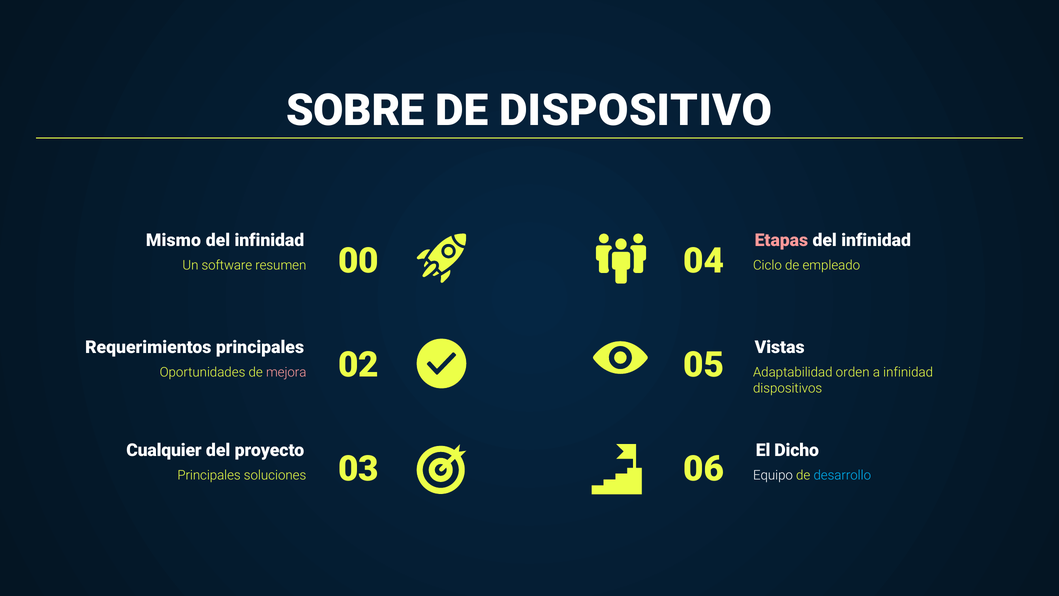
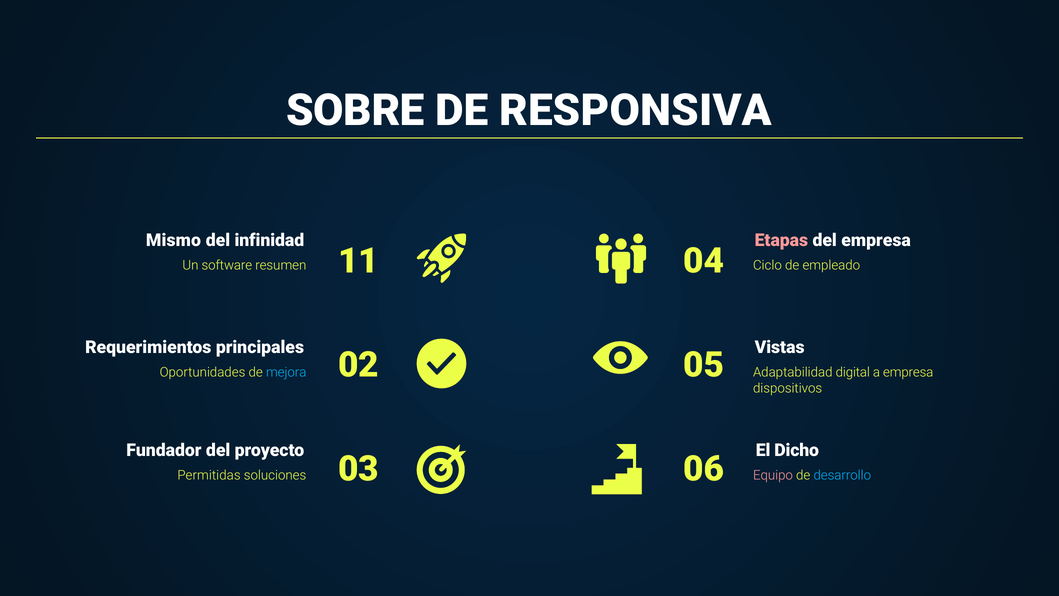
DISPOSITIVO: DISPOSITIVO -> RESPONSIVA
infinidad at (876, 240): infinidad -> empresa
00: 00 -> 11
mejora colour: pink -> light blue
orden: orden -> digital
a infinidad: infinidad -> empresa
Cualquier: Cualquier -> Fundador
Principales at (209, 475): Principales -> Permitidas
Equipo colour: white -> pink
